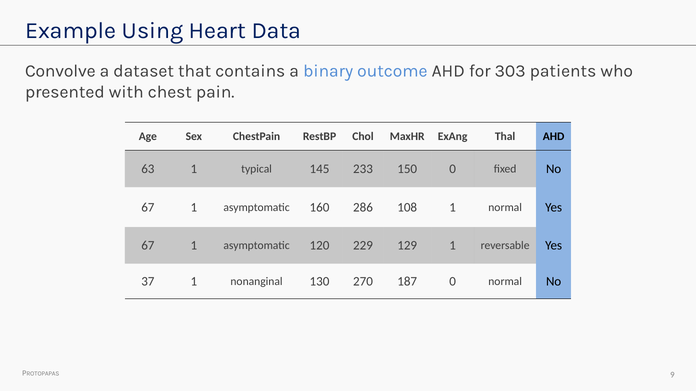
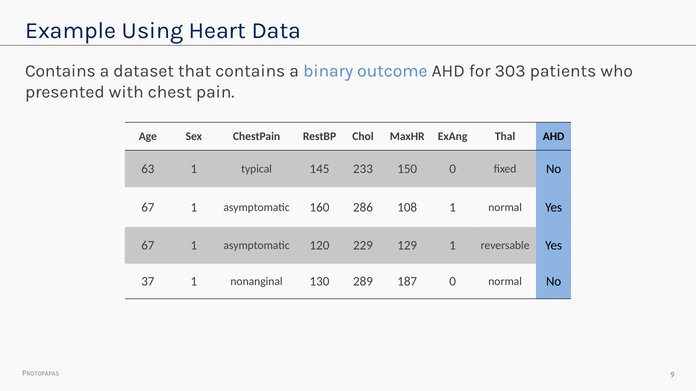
Convolve at (60, 71): Convolve -> Contains
270: 270 -> 289
